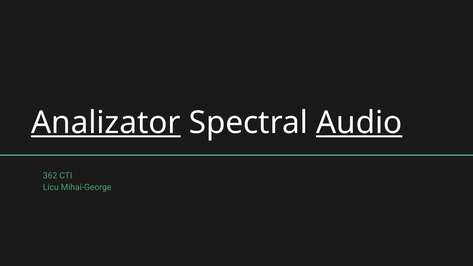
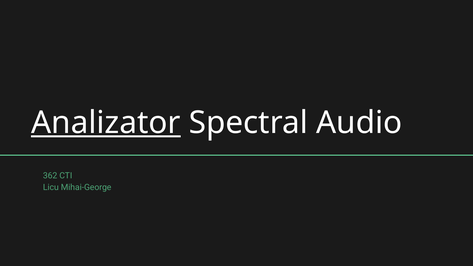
Audio underline: present -> none
